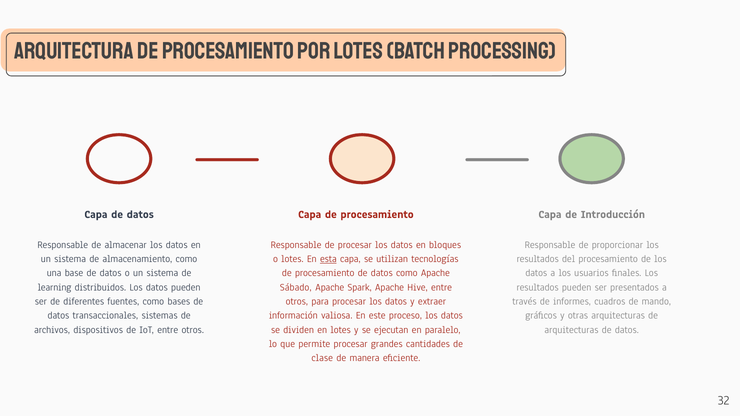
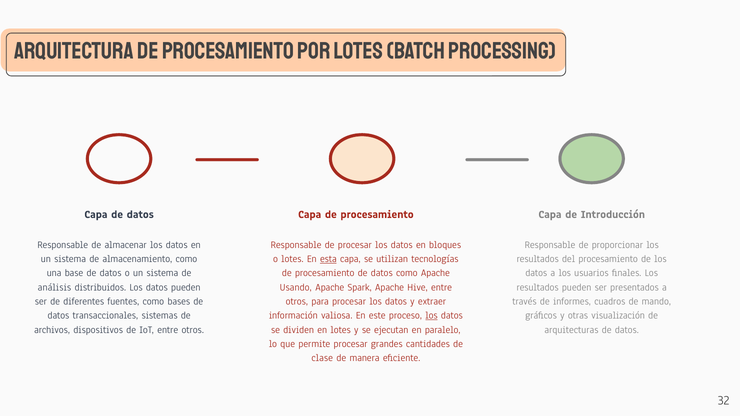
learning: learning -> análisis
Sábado: Sábado -> Usando
los at (431, 316) underline: none -> present
otras arquitecturas: arquitecturas -> visualización
